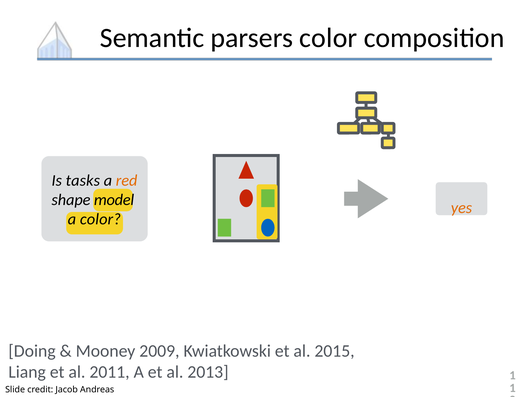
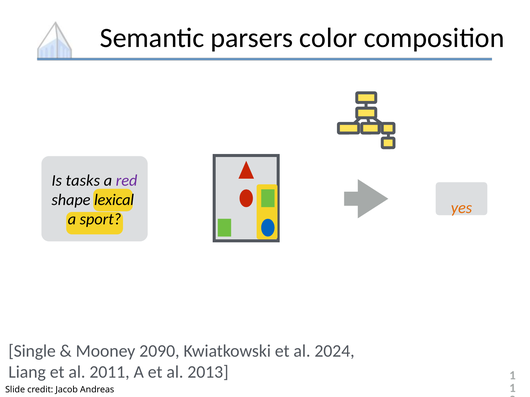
red colour: orange -> purple
model: model -> lexical
a color: color -> sport
Doing: Doing -> Single
2009: 2009 -> 2090
2015: 2015 -> 2024
